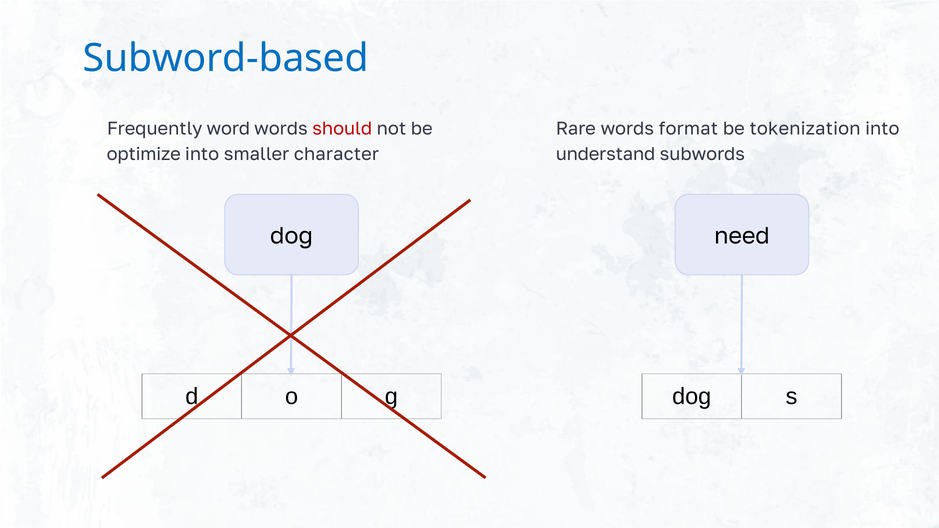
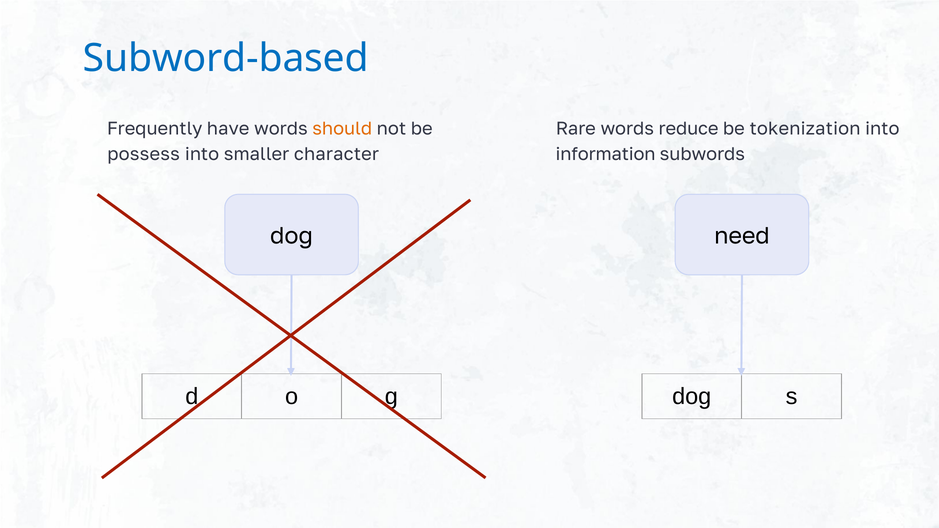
word: word -> have
should colour: red -> orange
format: format -> reduce
optimize: optimize -> possess
understand: understand -> information
